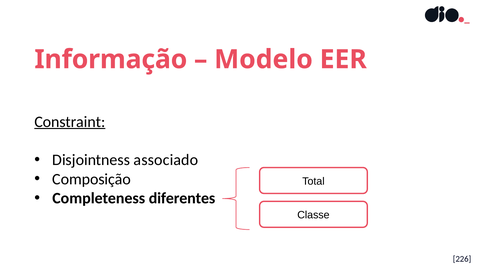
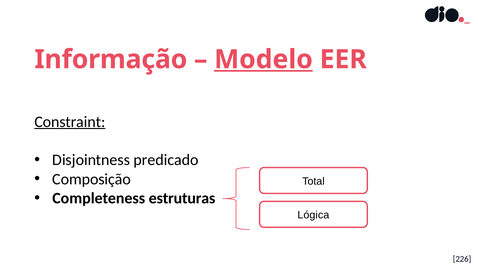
Modelo underline: none -> present
associado: associado -> predicado
diferentes: diferentes -> estruturas
Classe: Classe -> Lógica
